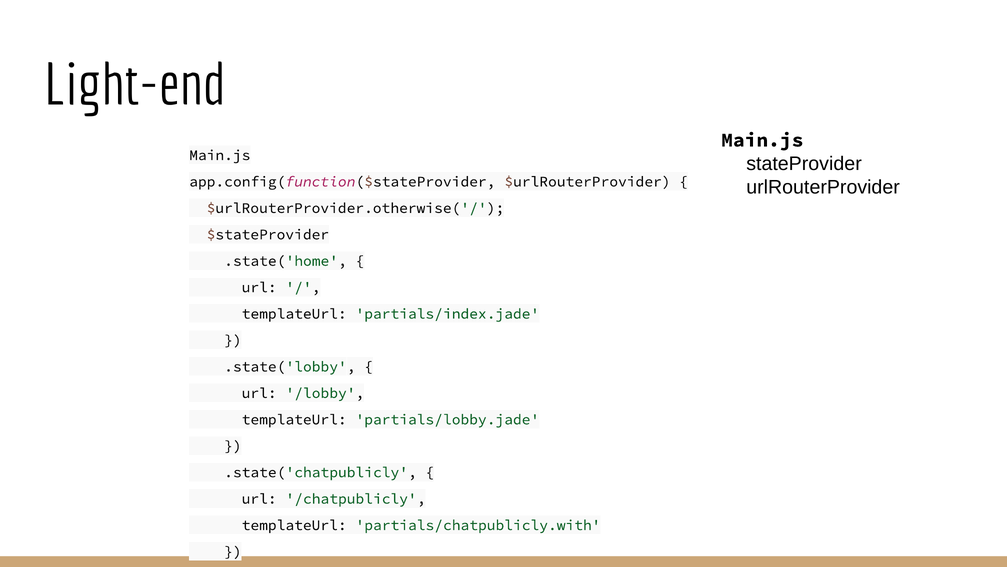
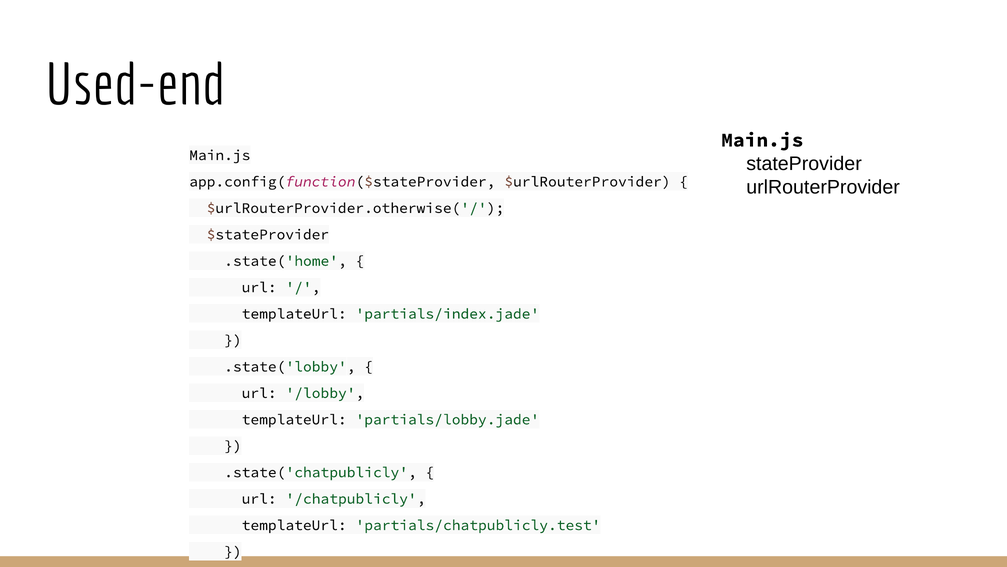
Light-end: Light-end -> Used-end
partials/chatpublicly.with: partials/chatpublicly.with -> partials/chatpublicly.test
